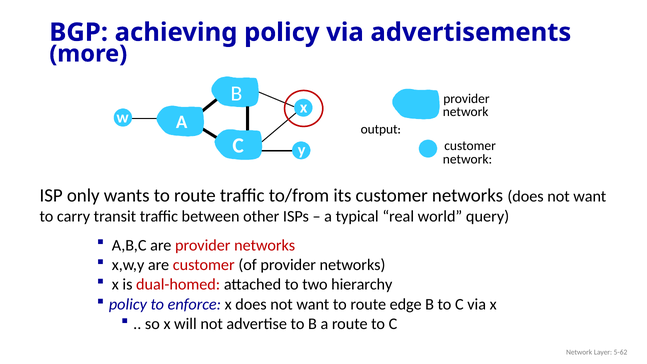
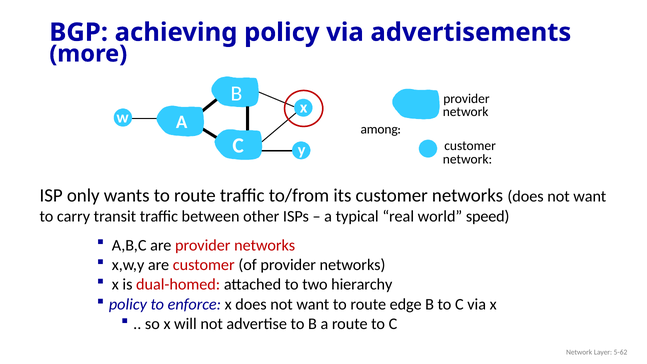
output: output -> among
query: query -> speed
